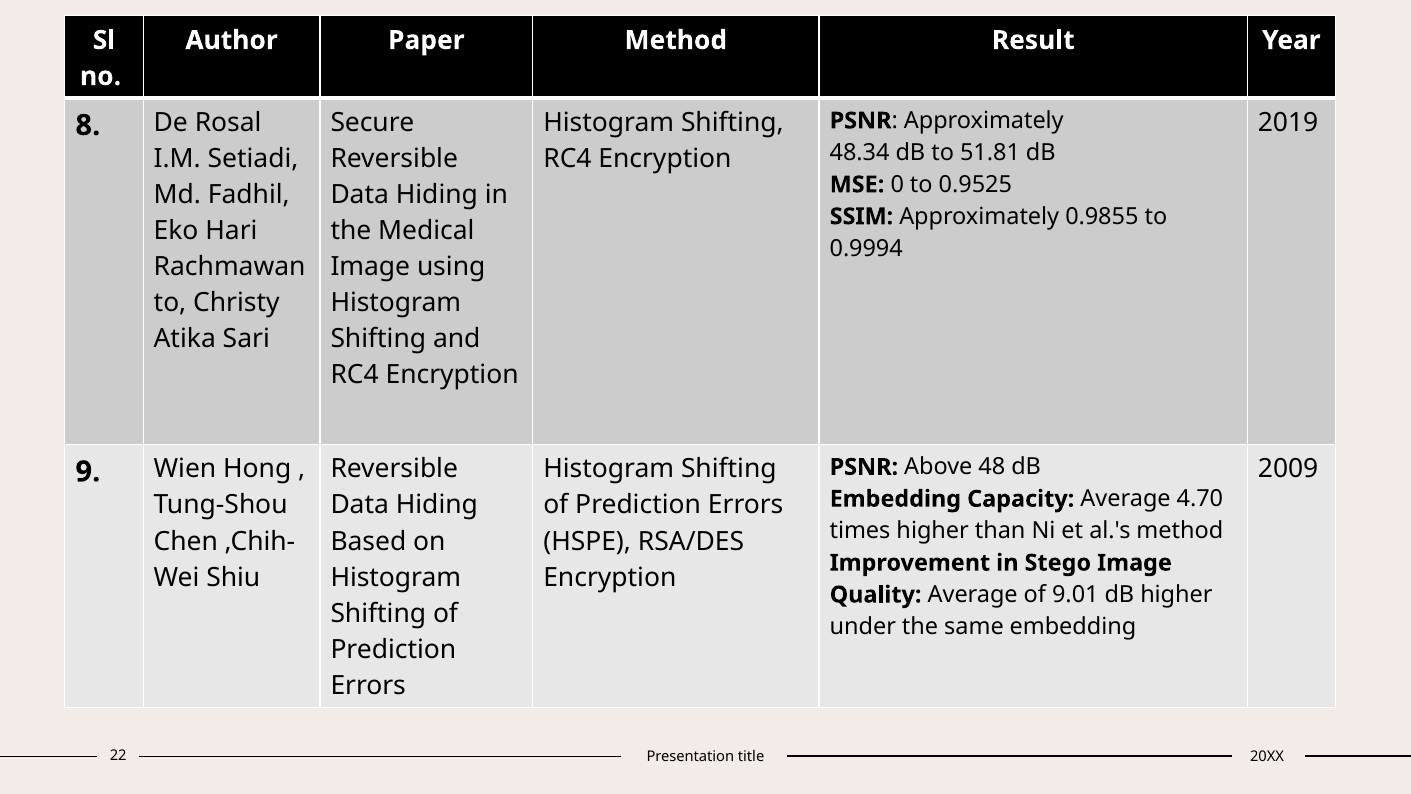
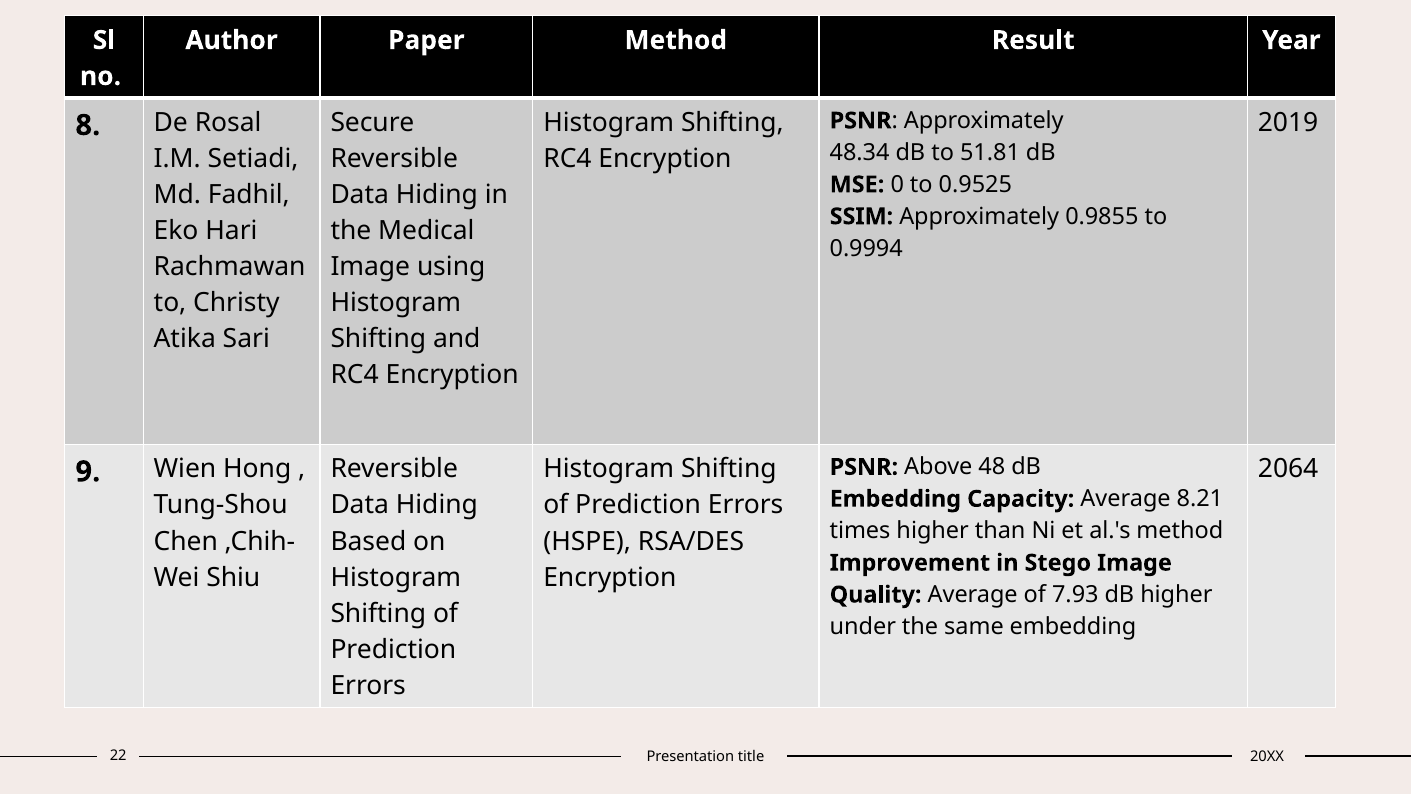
2009: 2009 -> 2064
4.70: 4.70 -> 8.21
9.01: 9.01 -> 7.93
